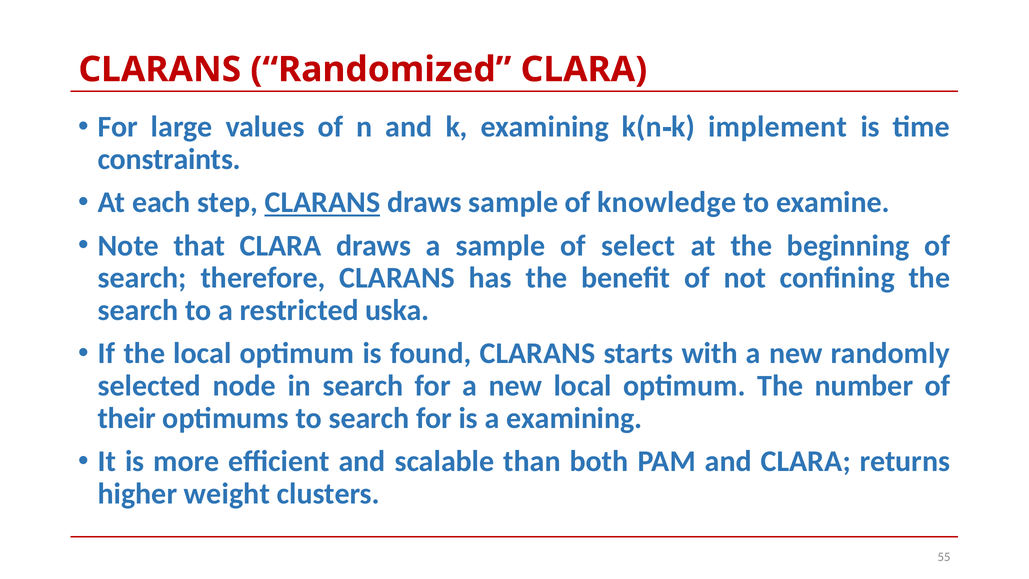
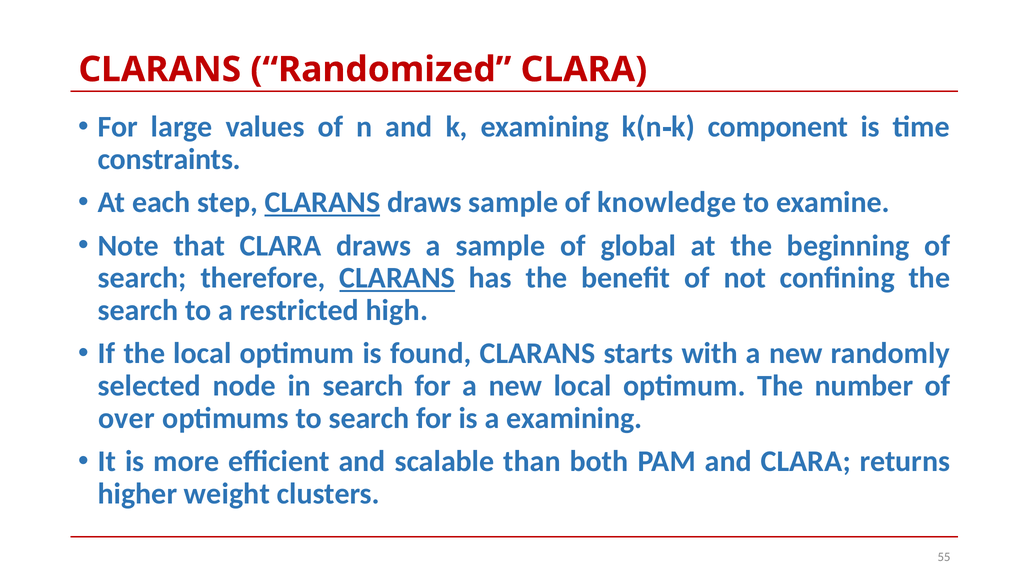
implement: implement -> component
select: select -> global
CLARANS at (397, 278) underline: none -> present
uska: uska -> high
their: their -> over
